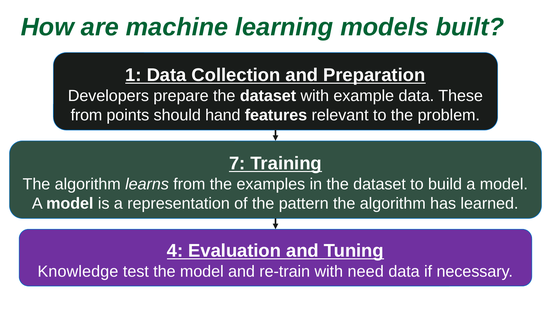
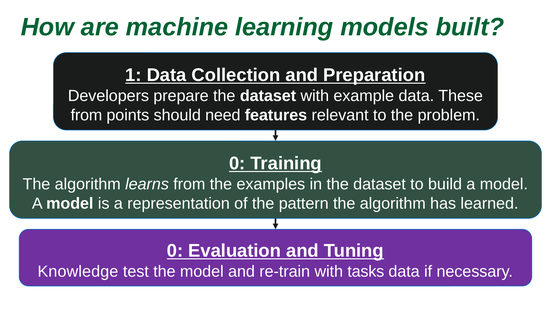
hand: hand -> need
7 at (237, 164): 7 -> 0
4 at (175, 251): 4 -> 0
need: need -> tasks
